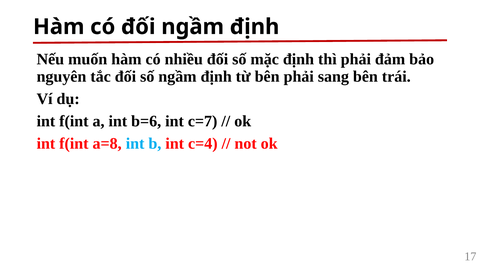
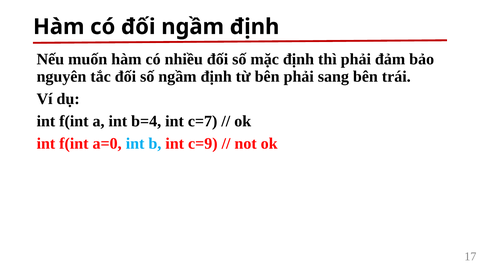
b=6: b=6 -> b=4
a=8: a=8 -> a=0
c=4: c=4 -> c=9
